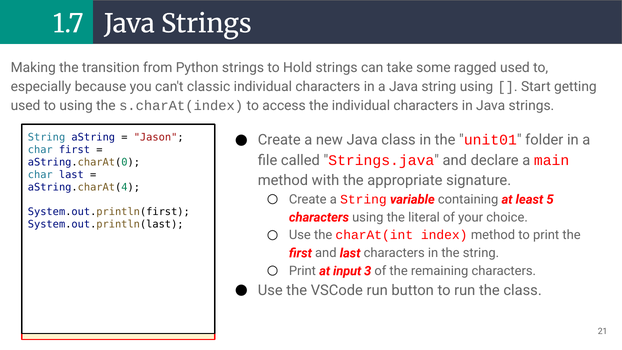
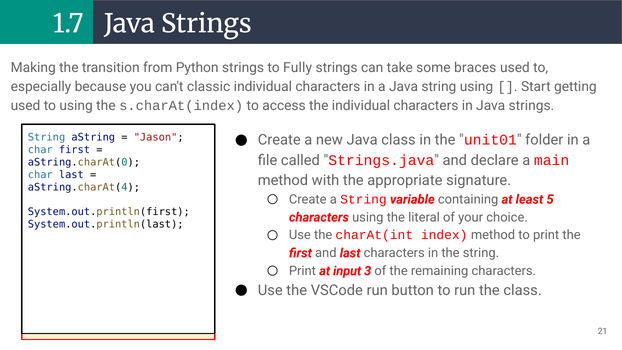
Hold: Hold -> Fully
ragged: ragged -> braces
